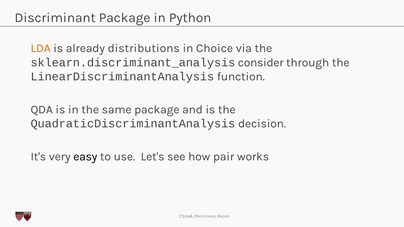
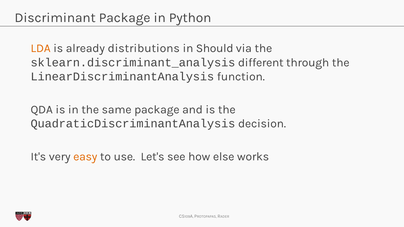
Choice: Choice -> Should
consider: consider -> different
easy colour: black -> orange
pair: pair -> else
